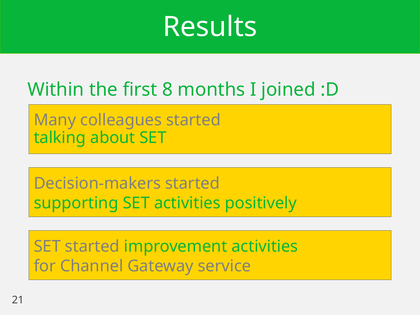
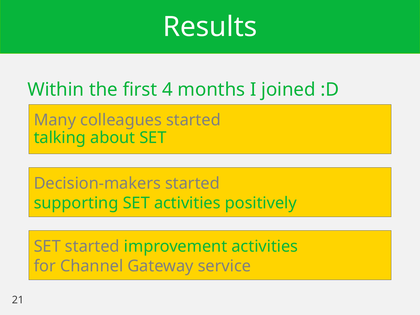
8: 8 -> 4
